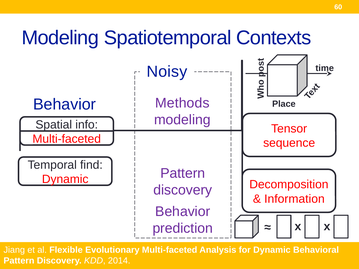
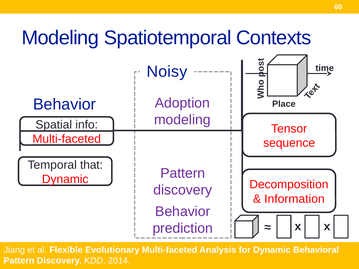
Methods: Methods -> Adoption
find: find -> that
